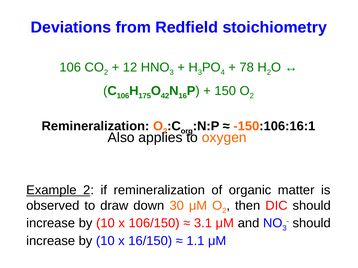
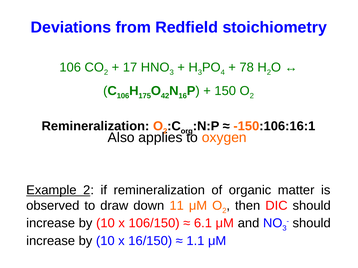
12: 12 -> 17
30: 30 -> 11
3.1: 3.1 -> 6.1
